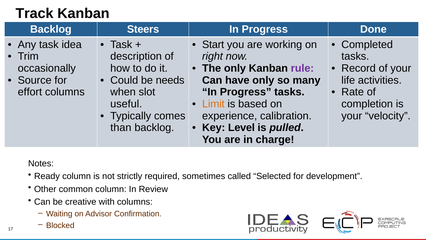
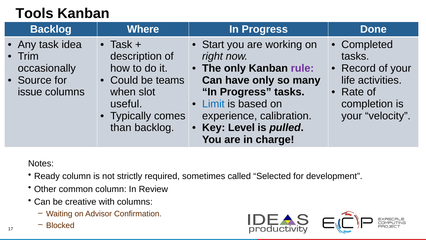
Track: Track -> Tools
Steers: Steers -> Where
needs: needs -> teams
effort: effort -> issue
Limit colour: orange -> blue
